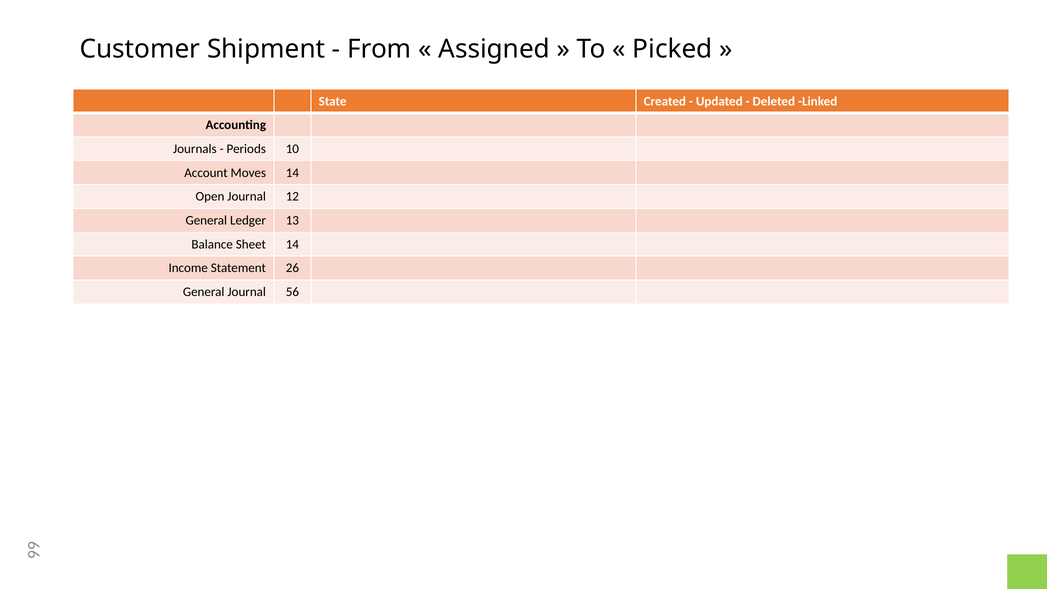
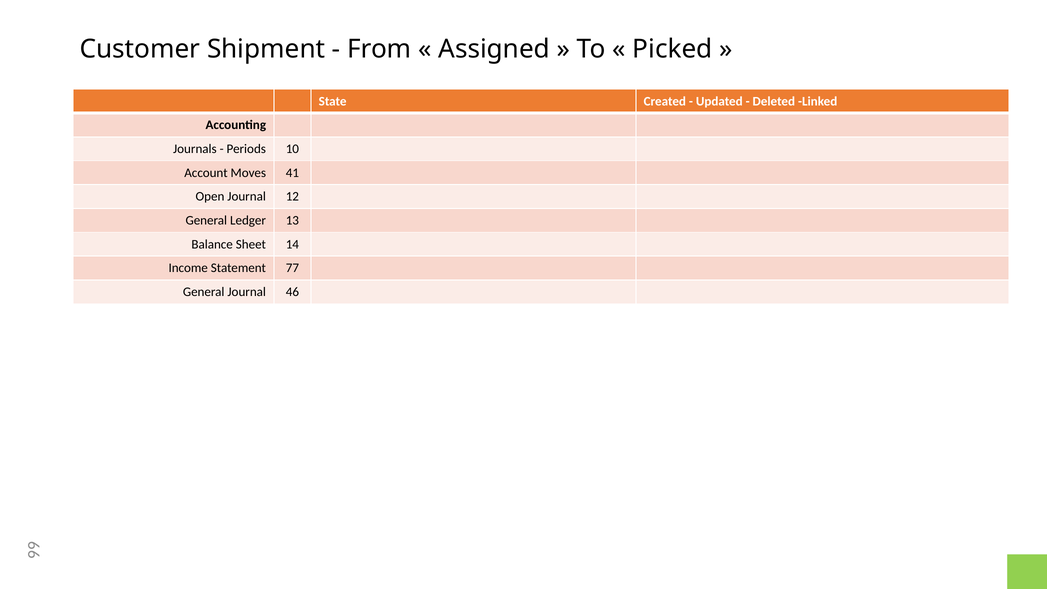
Moves 14: 14 -> 41
26: 26 -> 77
56: 56 -> 46
